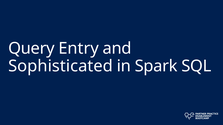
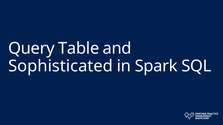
Entry: Entry -> Table
